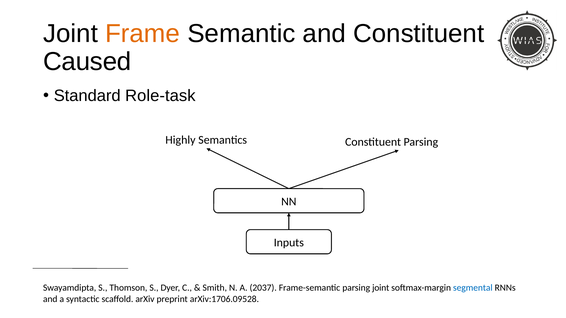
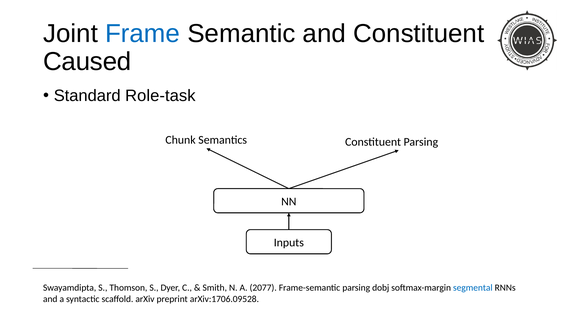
Frame colour: orange -> blue
Highly: Highly -> Chunk
2037: 2037 -> 2077
parsing joint: joint -> dobj
